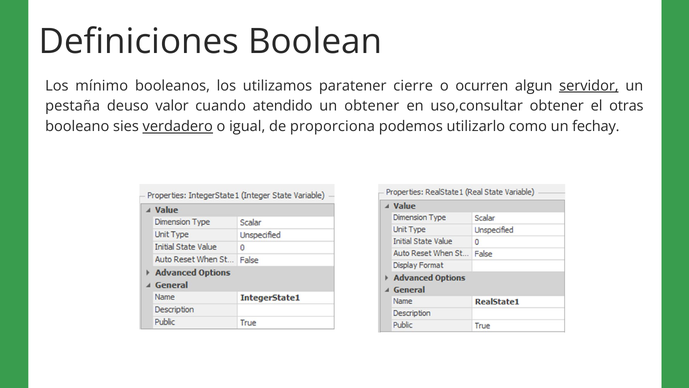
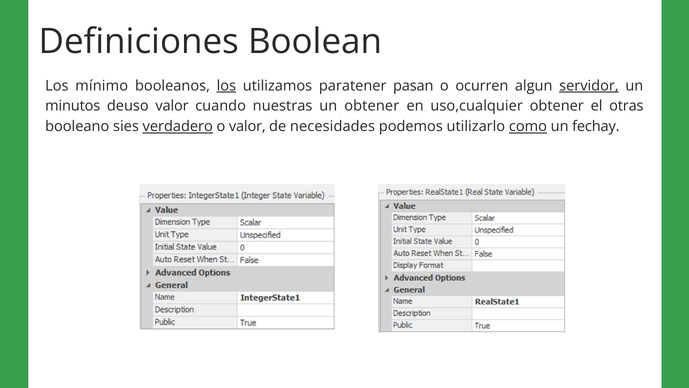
los at (226, 86) underline: none -> present
cierre: cierre -> pasan
pestaña: pestaña -> minutos
atendido: atendido -> nuestras
uso,consultar: uso,consultar -> uso,cualquier
o igual: igual -> valor
proporciona: proporciona -> necesidades
como underline: none -> present
